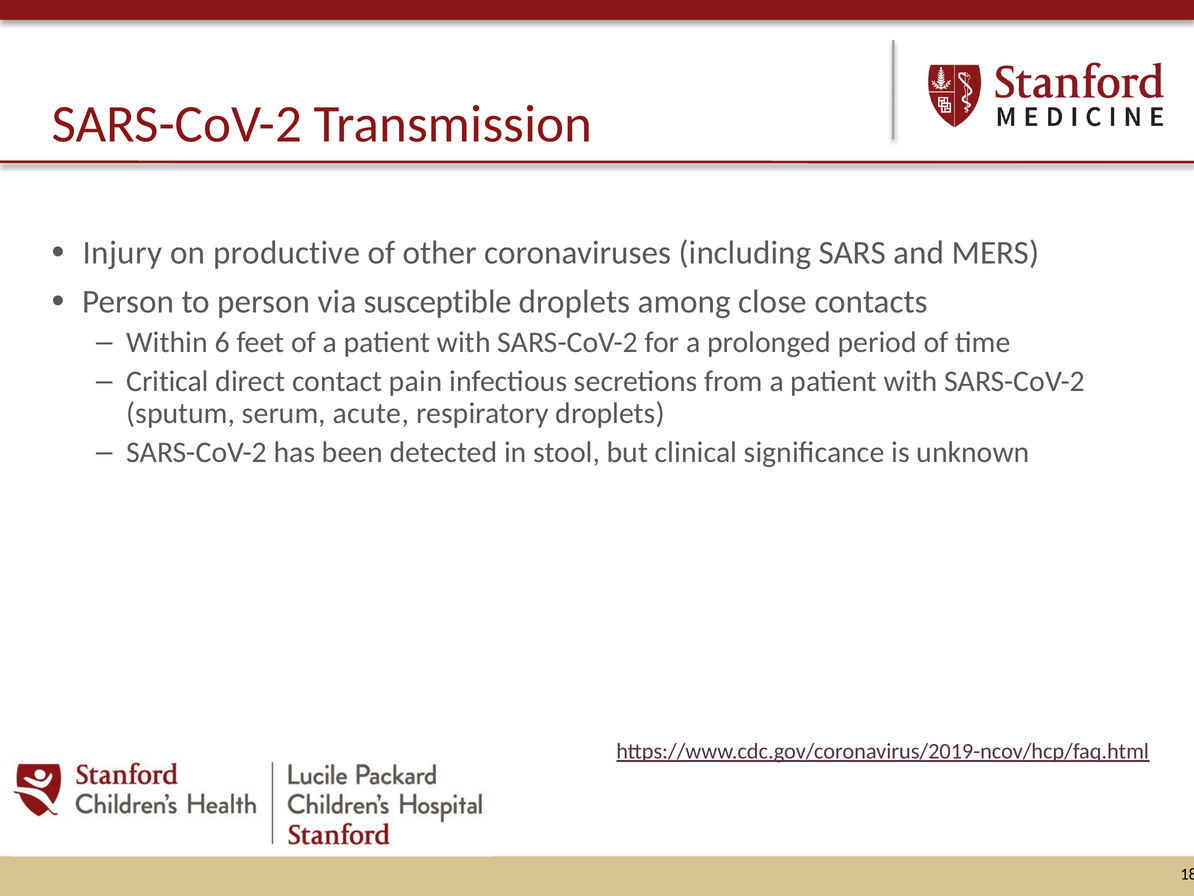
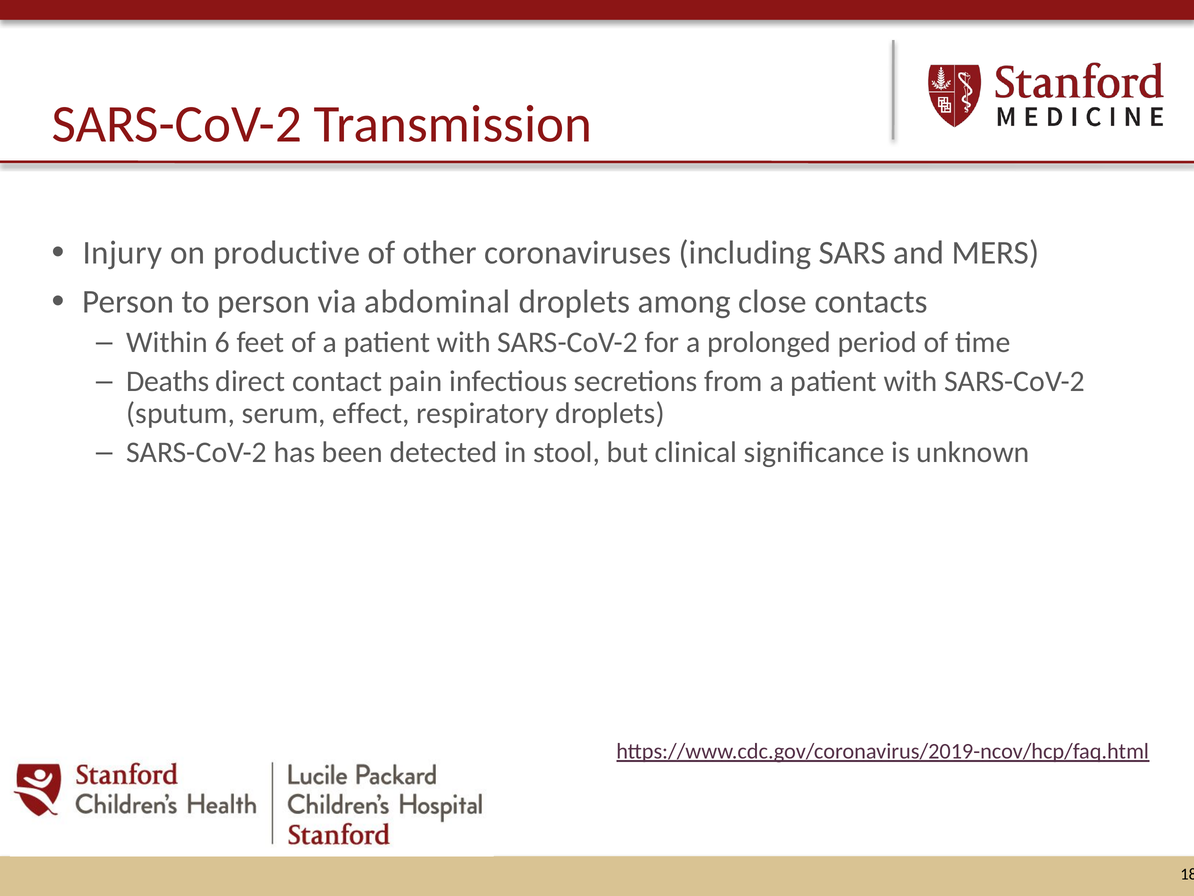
susceptible: susceptible -> abdominal
Critical: Critical -> Deaths
acute: acute -> effect
